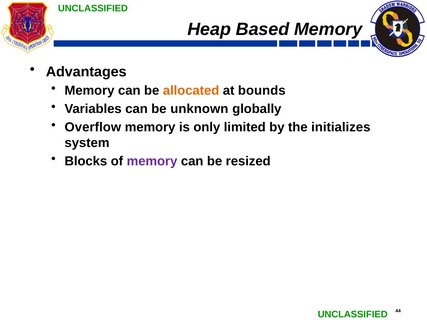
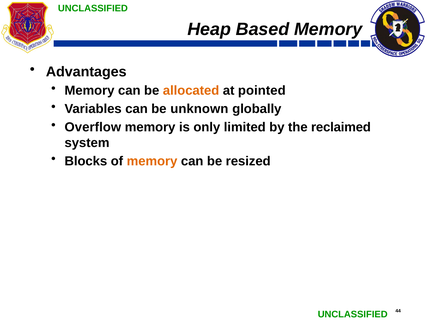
bounds: bounds -> pointed
initializes: initializes -> reclaimed
memory at (152, 161) colour: purple -> orange
